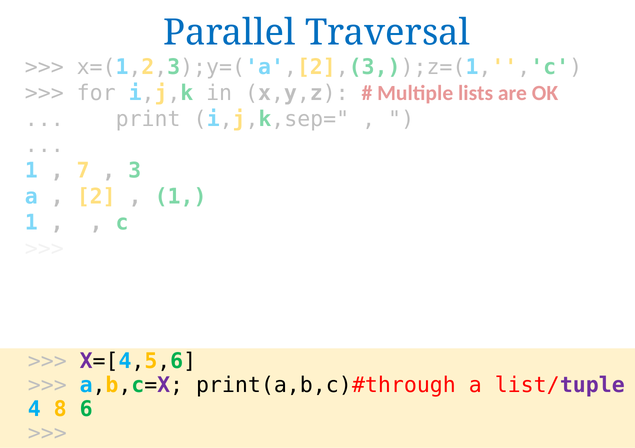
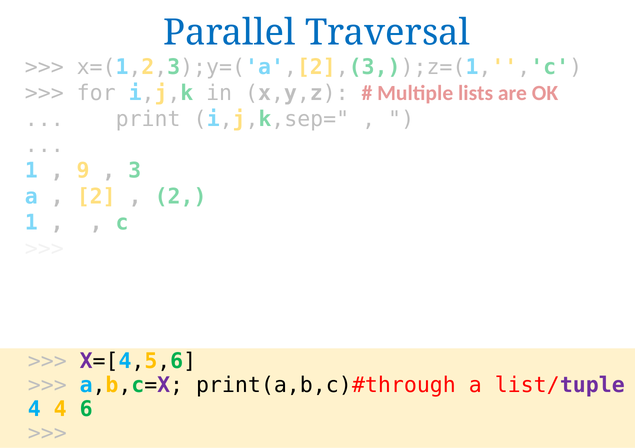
7: 7 -> 9
1 at (181, 196): 1 -> 2
4 8: 8 -> 4
